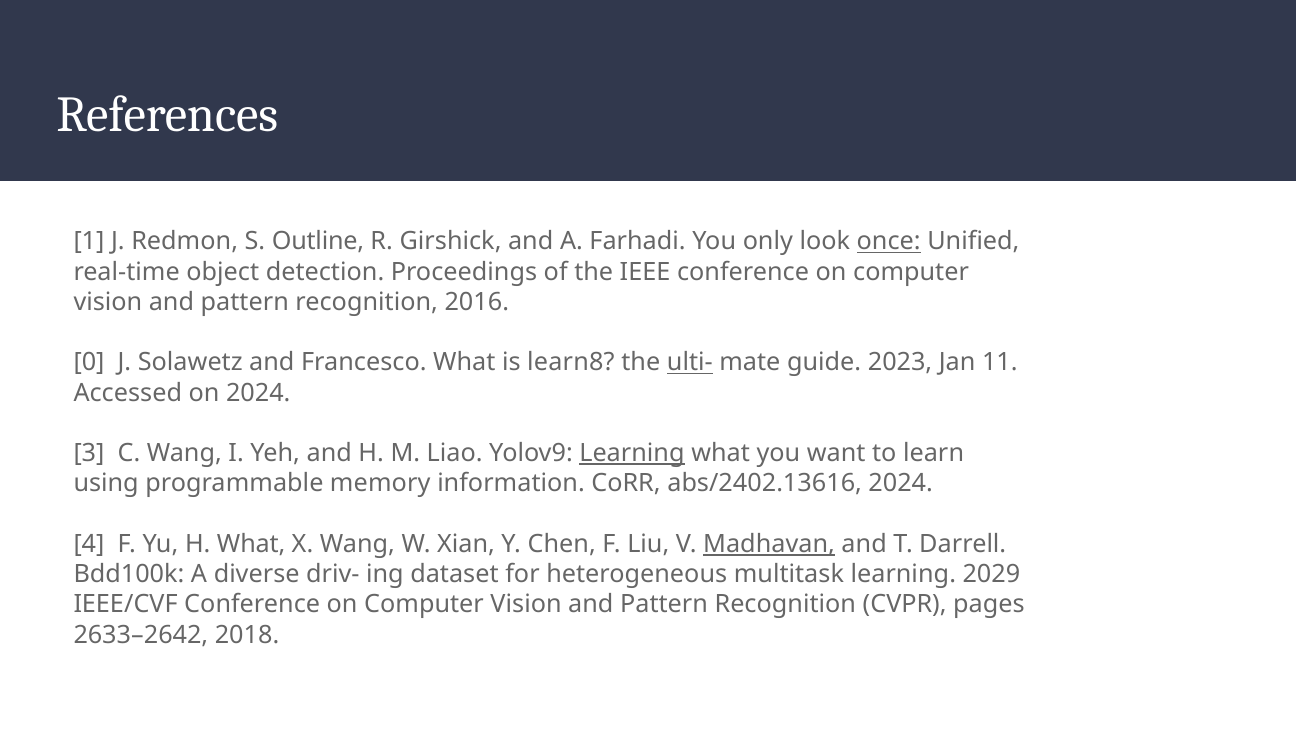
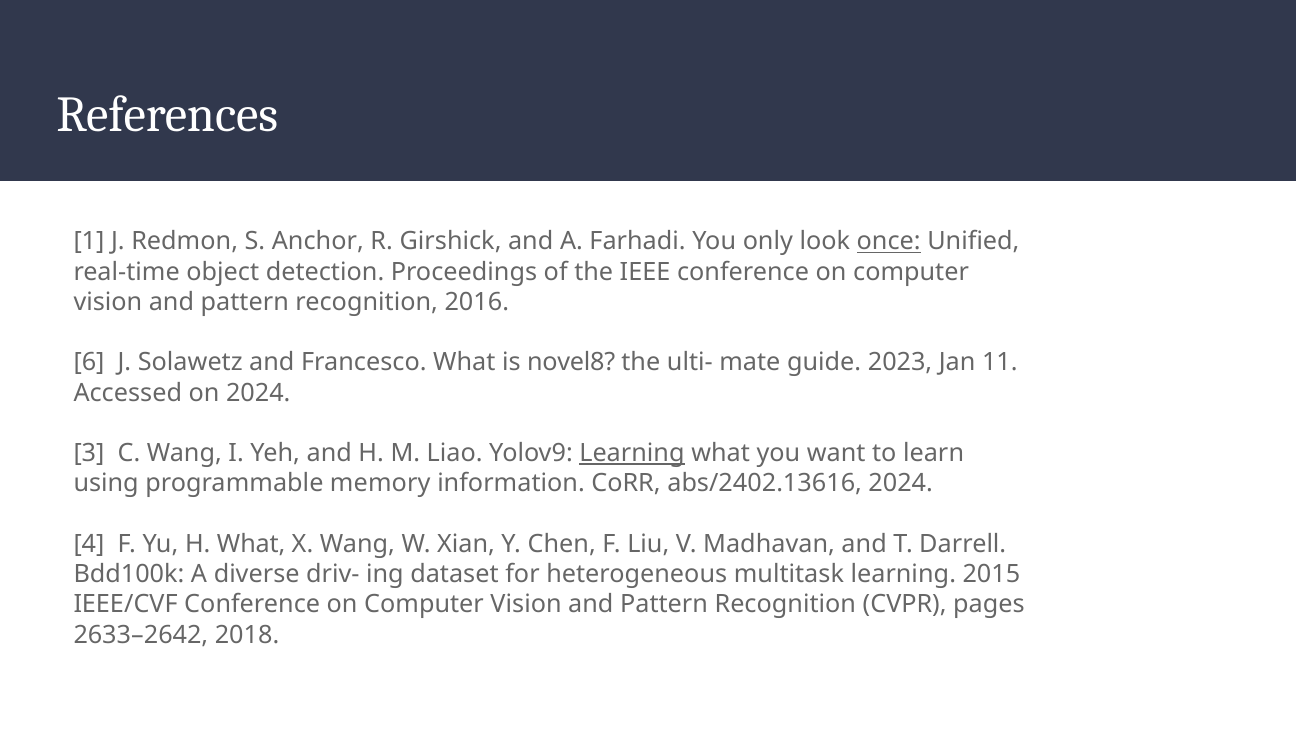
Outline: Outline -> Anchor
0: 0 -> 6
learn8: learn8 -> novel8
ulti- underline: present -> none
Madhavan underline: present -> none
2029: 2029 -> 2015
